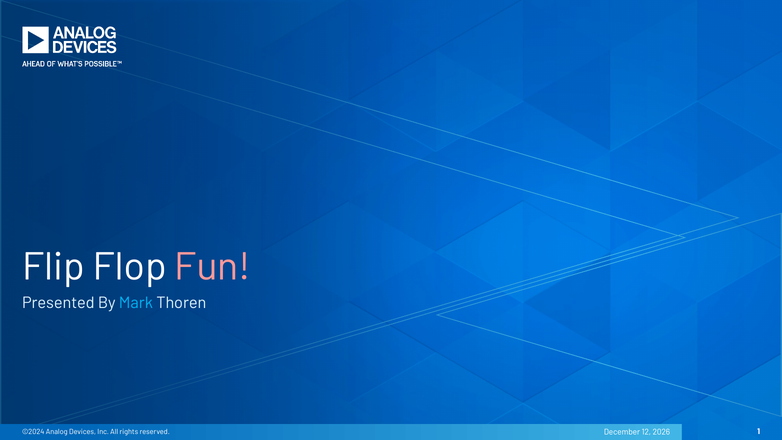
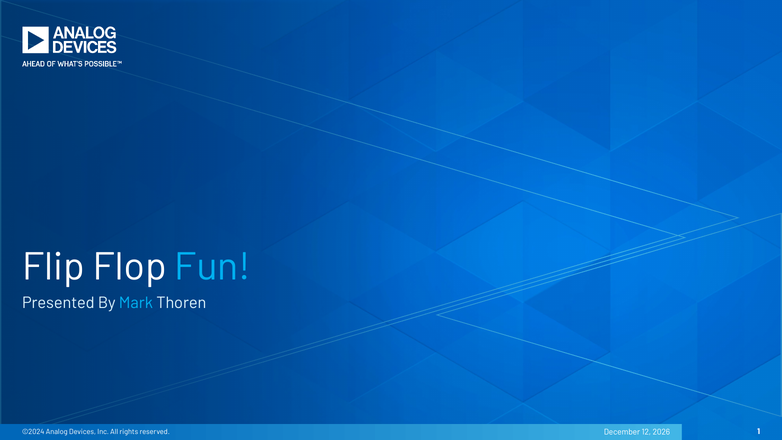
Fun colour: pink -> light blue
